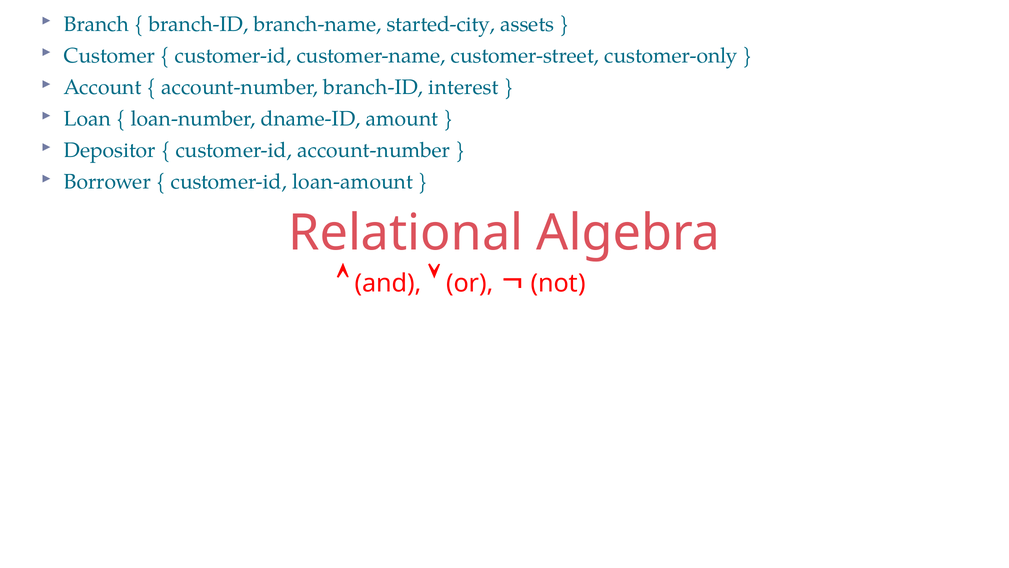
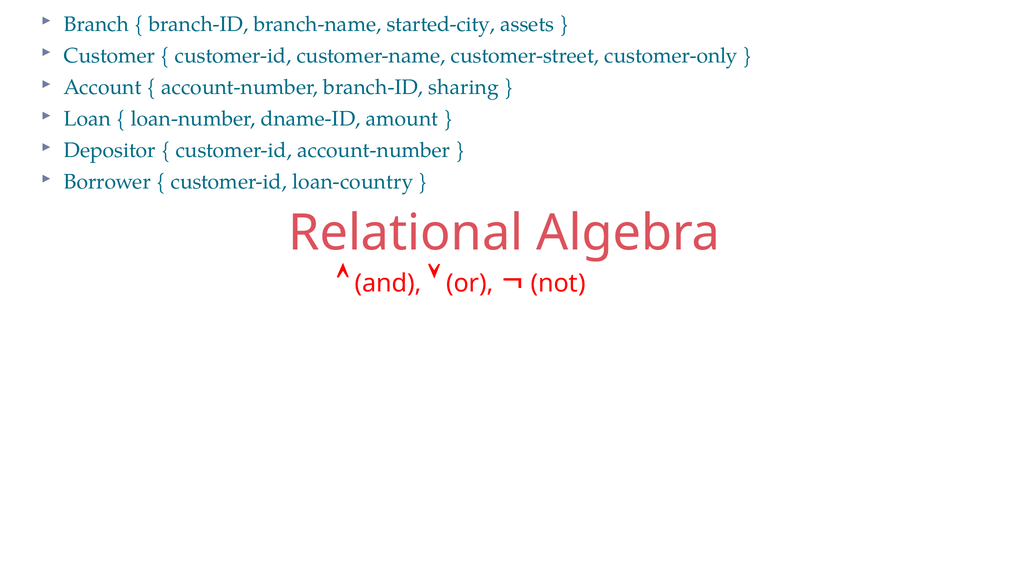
interest: interest -> sharing
loan-amount: loan-amount -> loan-country
